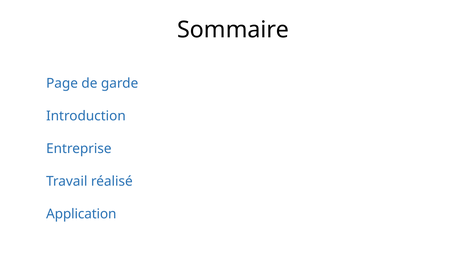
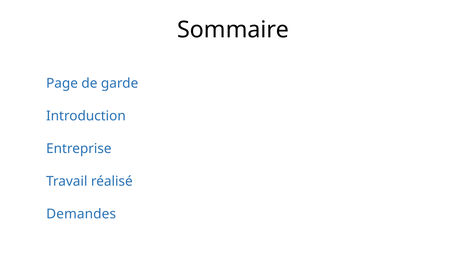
Application: Application -> Demandes
